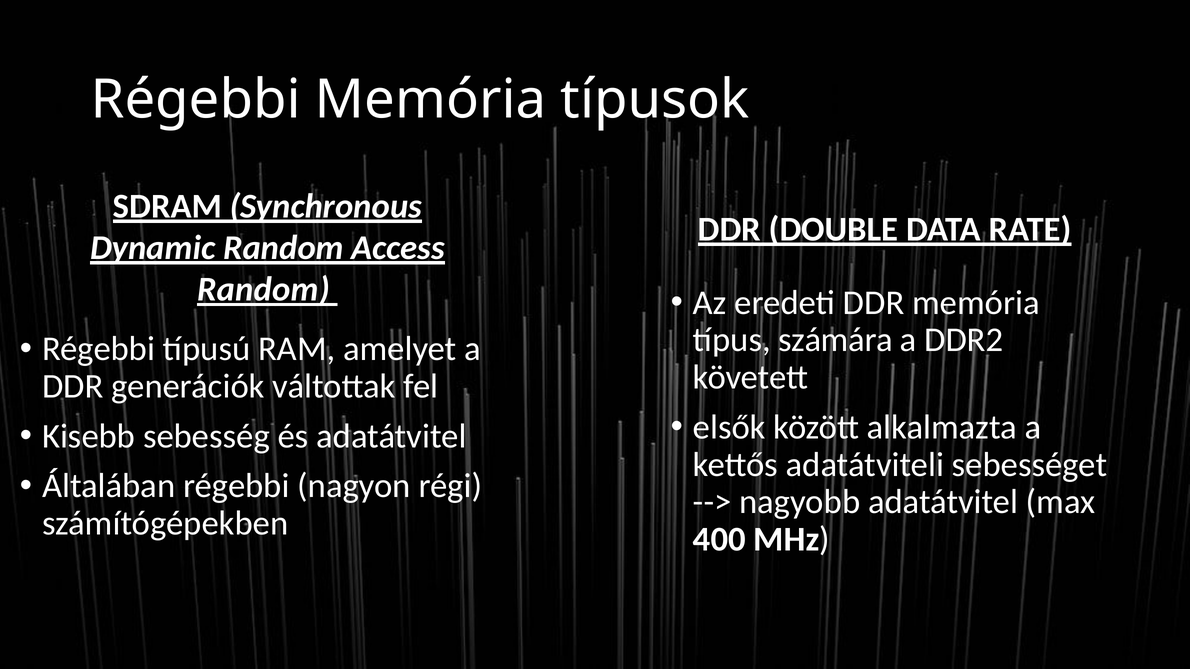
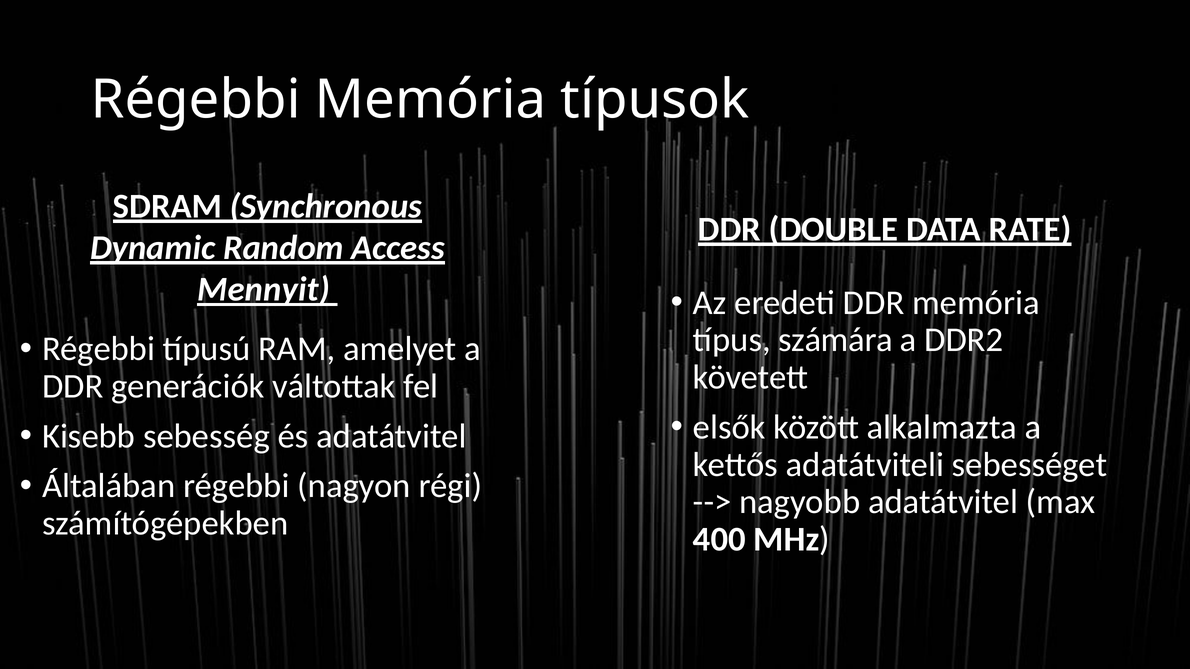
Random at (264, 290): Random -> Mennyit
